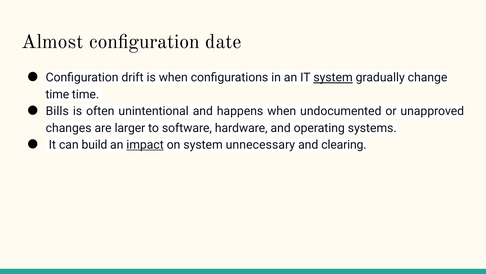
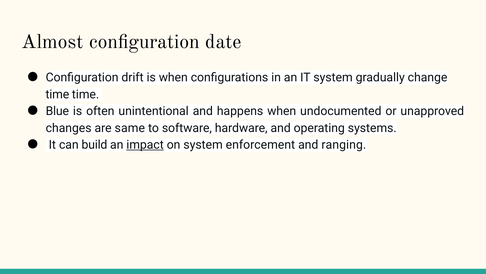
system at (333, 77) underline: present -> none
Bills: Bills -> Blue
larger: larger -> same
unnecessary: unnecessary -> enforcement
clearing: clearing -> ranging
